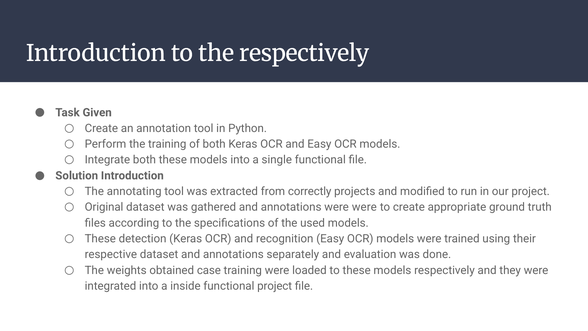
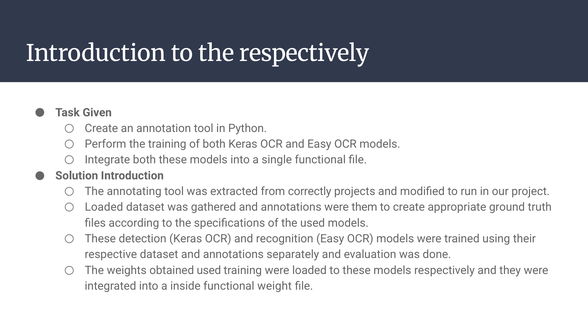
Original at (104, 207): Original -> Loaded
were were: were -> them
obtained case: case -> used
functional project: project -> weight
